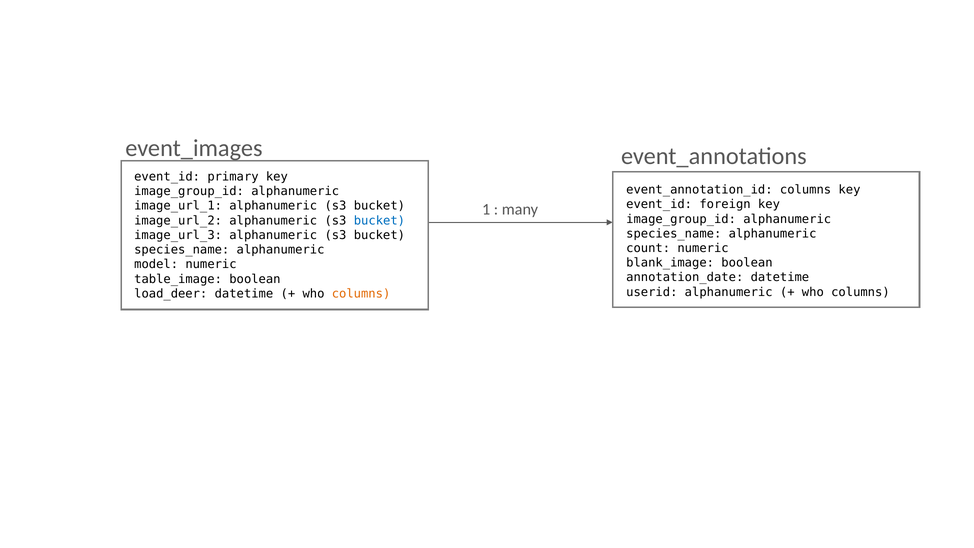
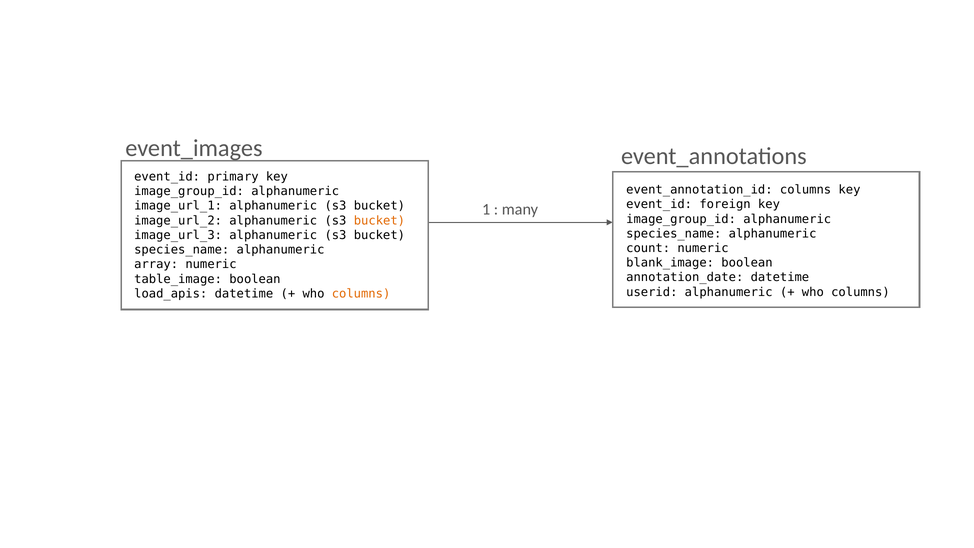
bucket at (379, 220) colour: blue -> orange
model: model -> array
load_deer: load_deer -> load_apis
